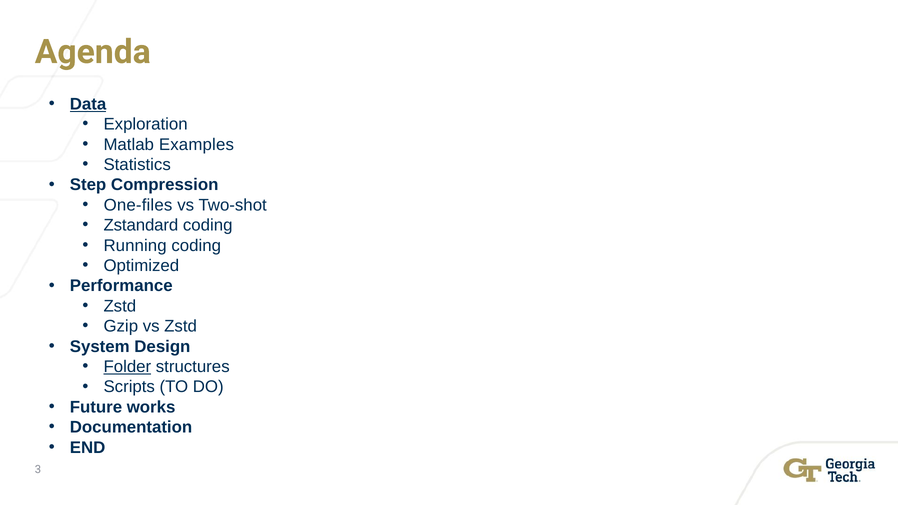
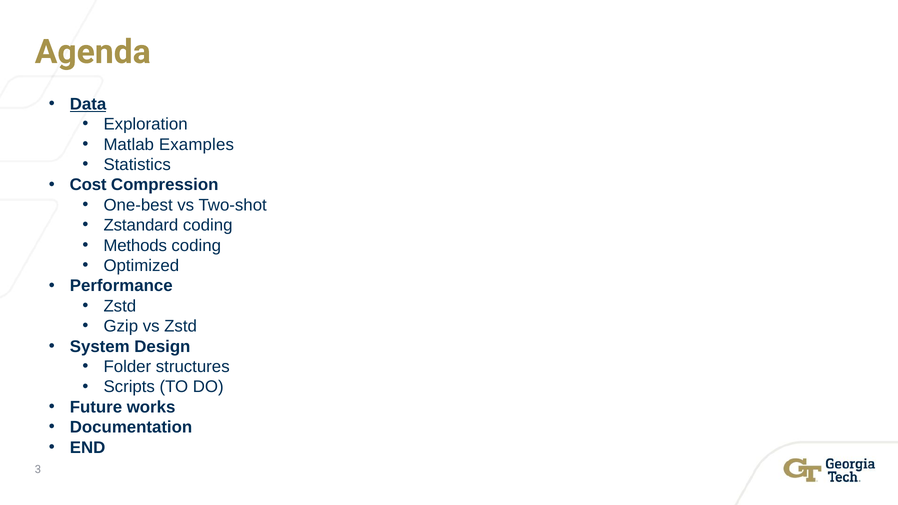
Step: Step -> Cost
One-files: One-files -> One-best
Running: Running -> Methods
Folder underline: present -> none
